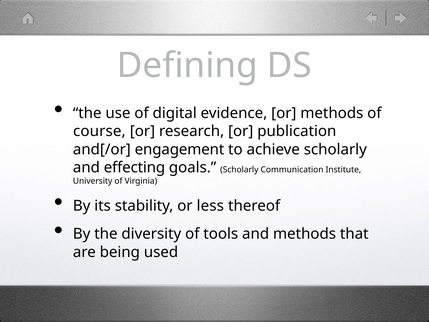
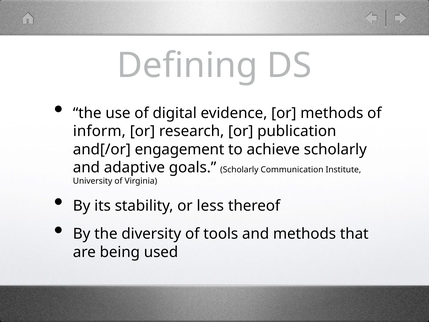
course: course -> inform
effecting: effecting -> adaptive
